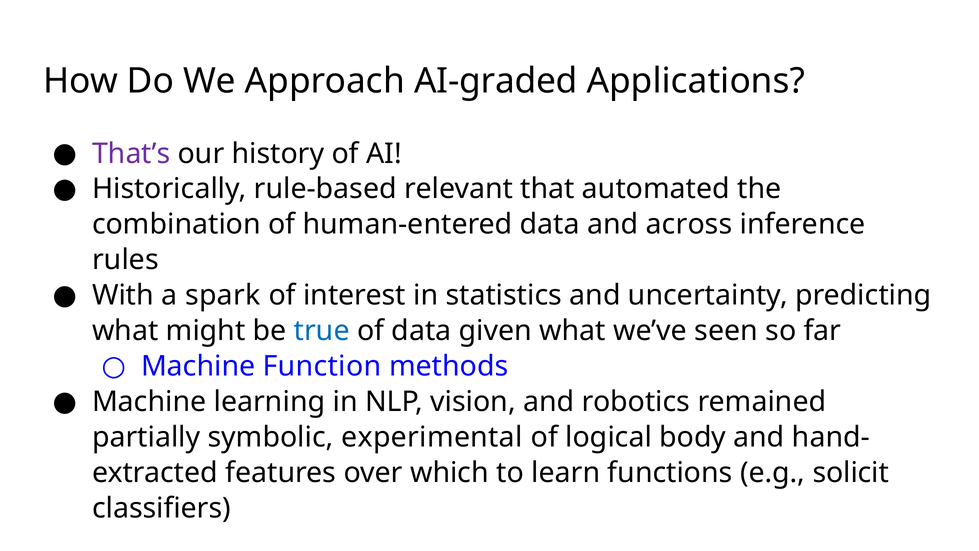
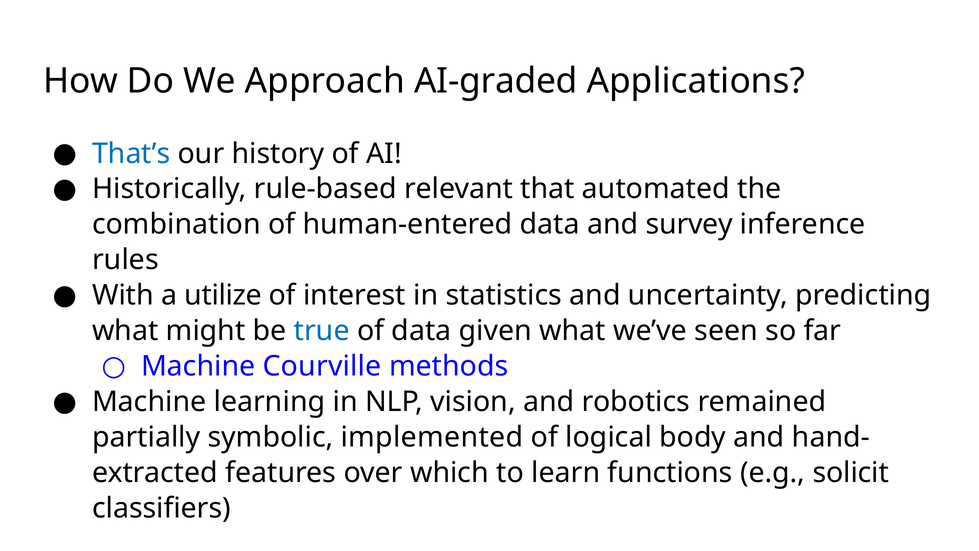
That’s colour: purple -> blue
across: across -> survey
spark: spark -> utilize
Function: Function -> Courville
experimental: experimental -> implemented
